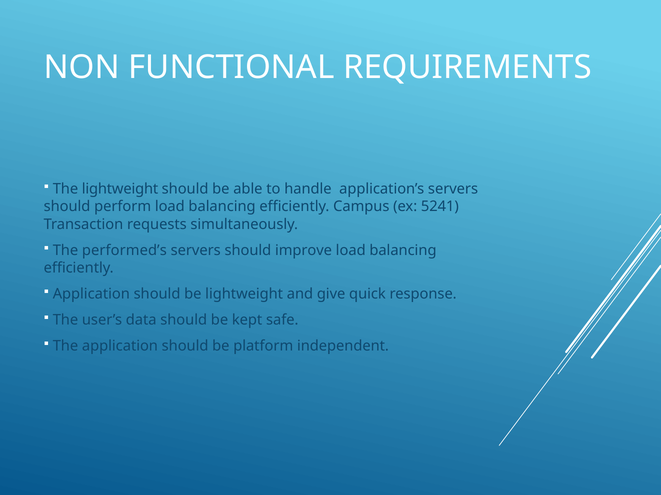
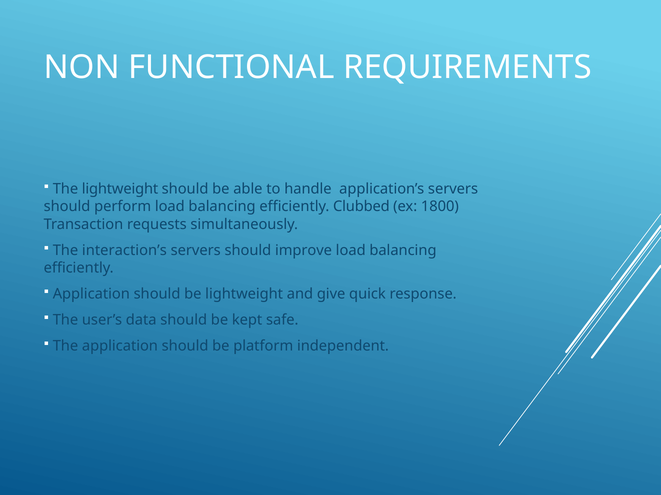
Campus: Campus -> Clubbed
5241: 5241 -> 1800
performed’s: performed’s -> interaction’s
